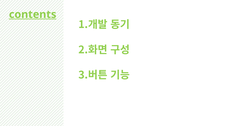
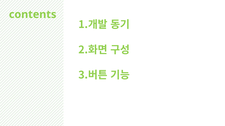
contents underline: present -> none
